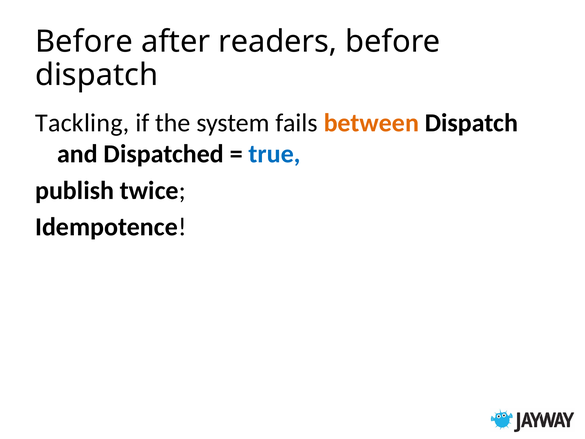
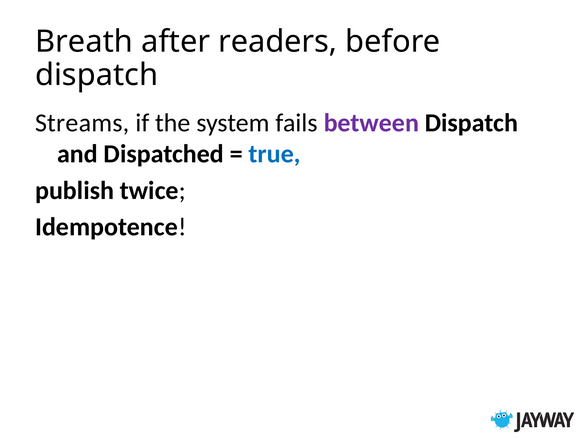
Before at (84, 41): Before -> Breath
Tackling: Tackling -> Streams
between colour: orange -> purple
